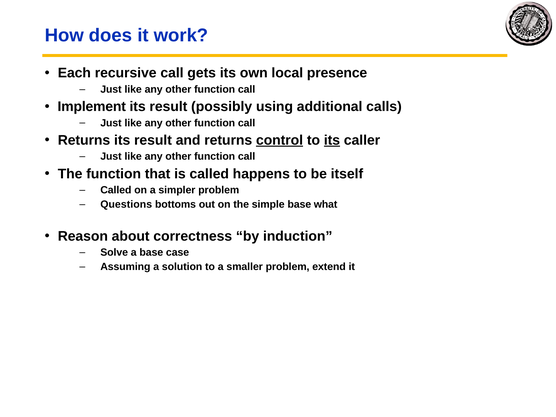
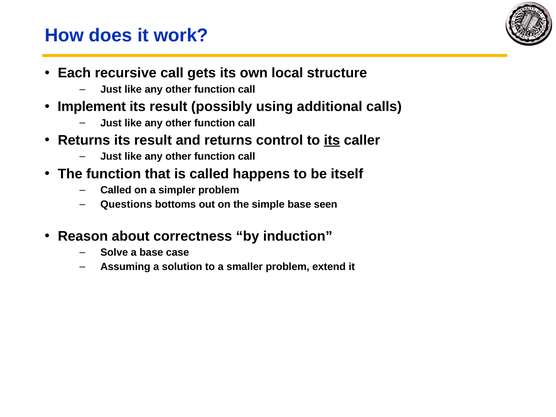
presence: presence -> structure
control underline: present -> none
what: what -> seen
